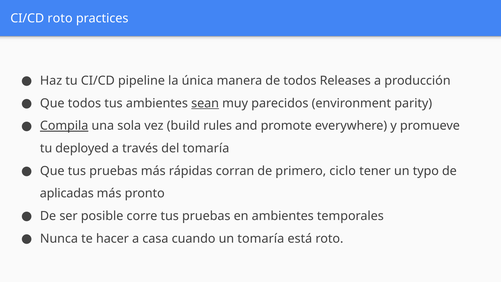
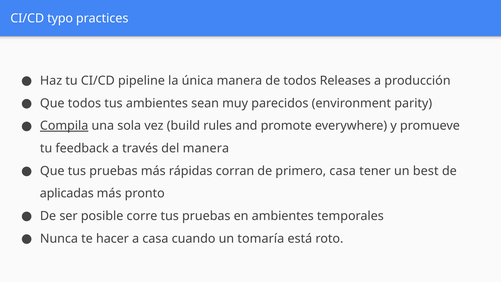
CI/CD roto: roto -> typo
sean underline: present -> none
deployed: deployed -> feedback
del tomaría: tomaría -> manera
primero ciclo: ciclo -> casa
typo: typo -> best
